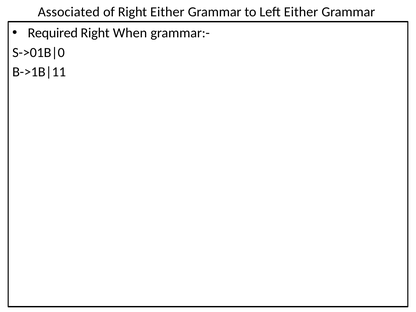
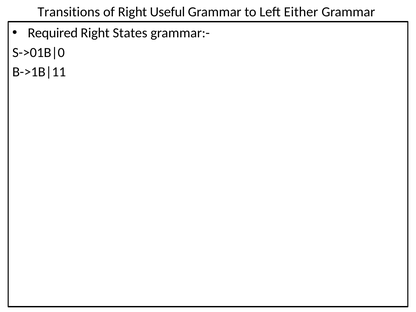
Associated: Associated -> Transitions
Right Either: Either -> Useful
When: When -> States
